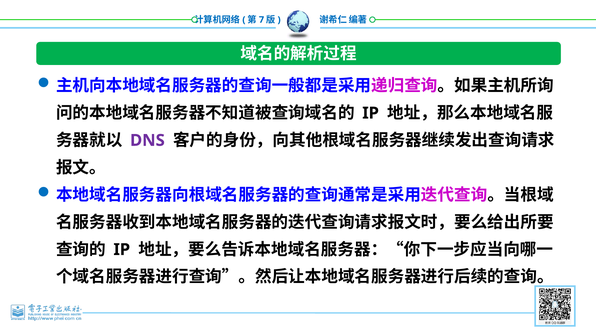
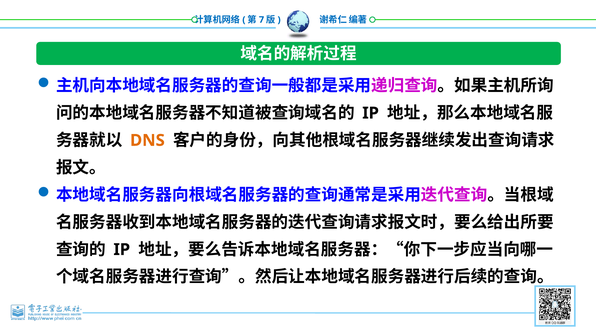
DNS colour: purple -> orange
